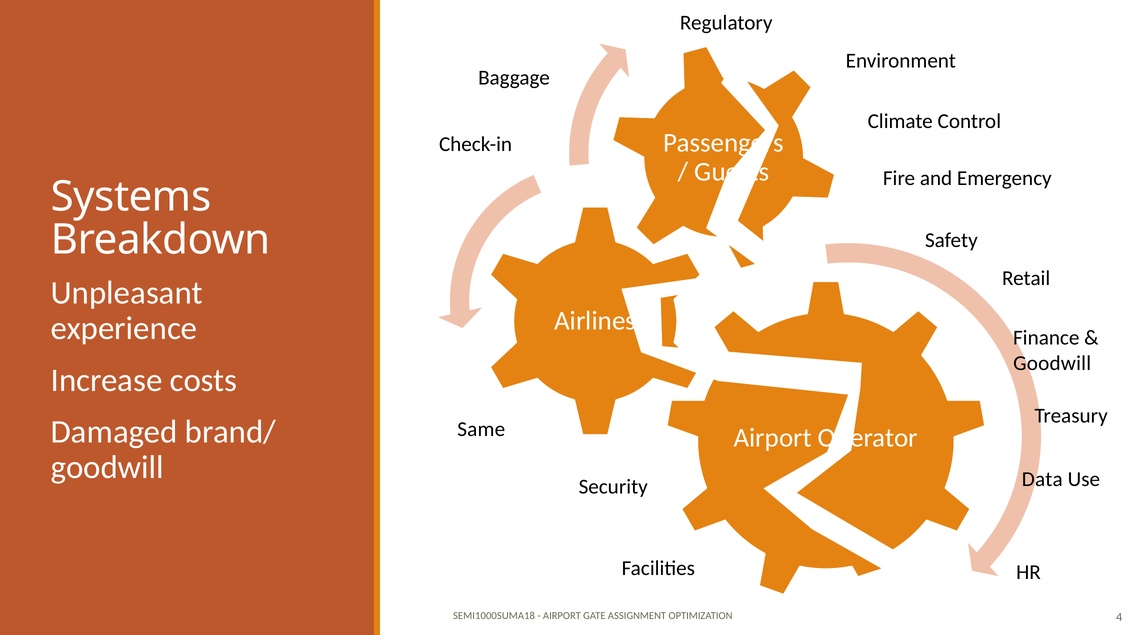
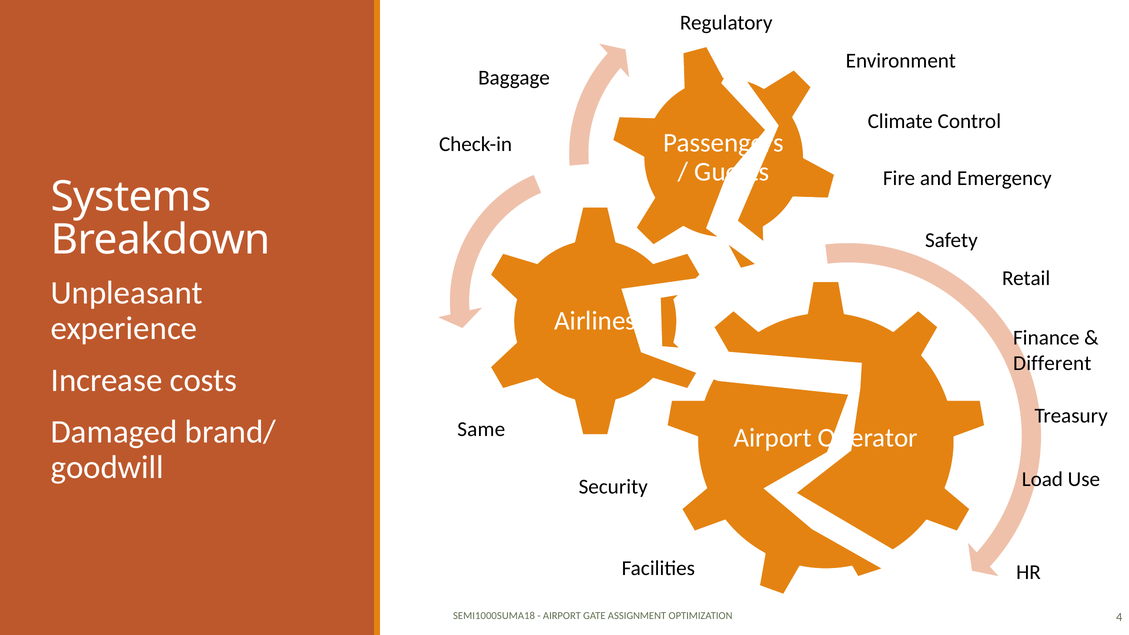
Goodwill at (1052, 363): Goodwill -> Different
Data: Data -> Load
